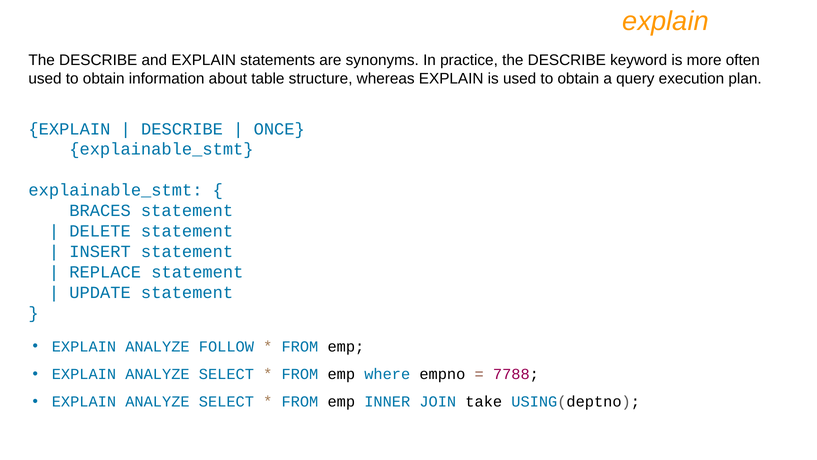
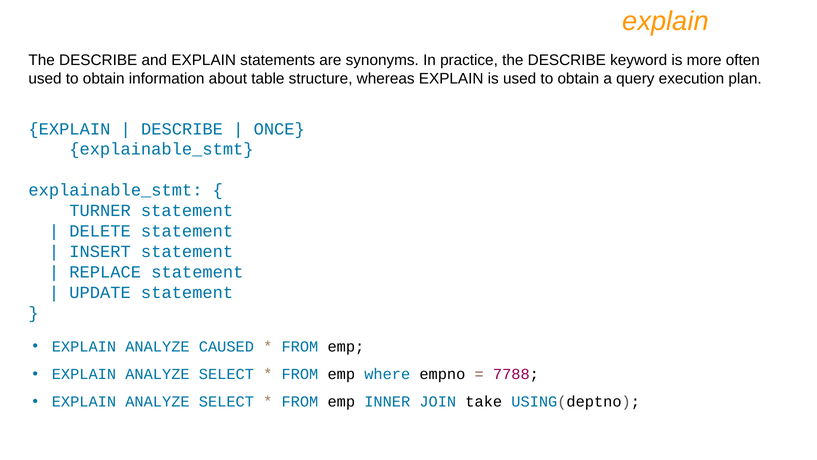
BRACES: BRACES -> TURNER
FOLLOW: FOLLOW -> CAUSED
